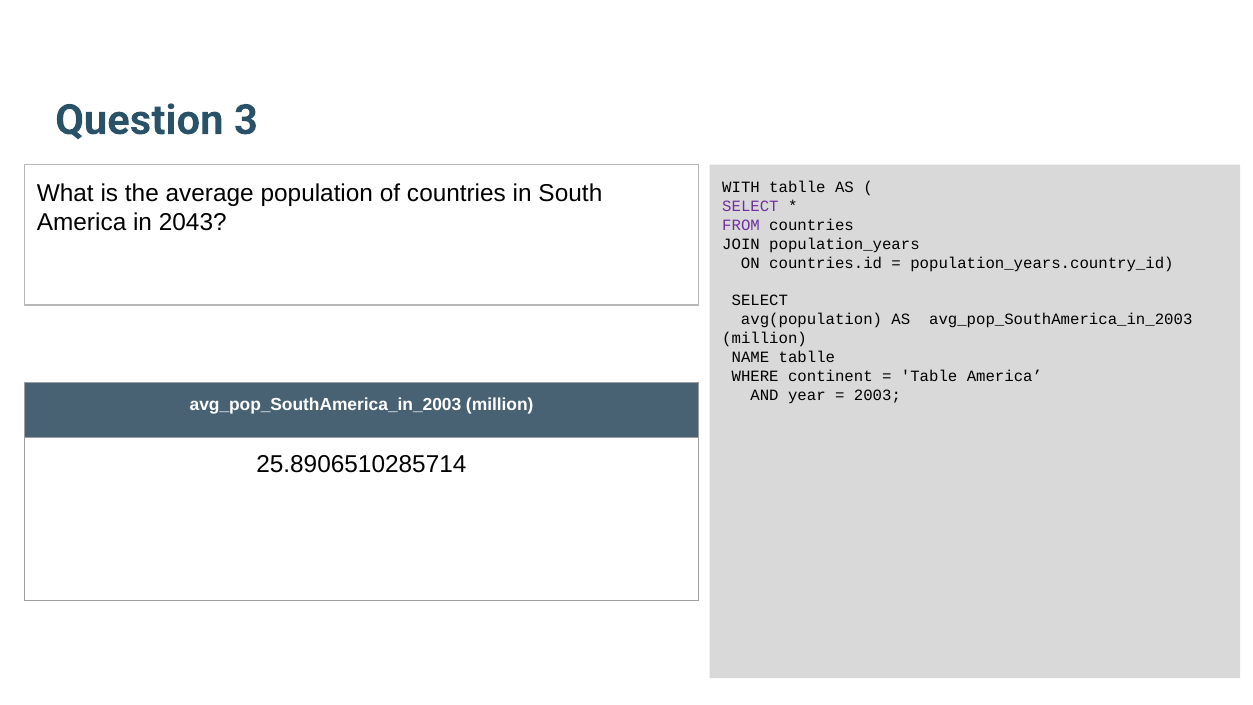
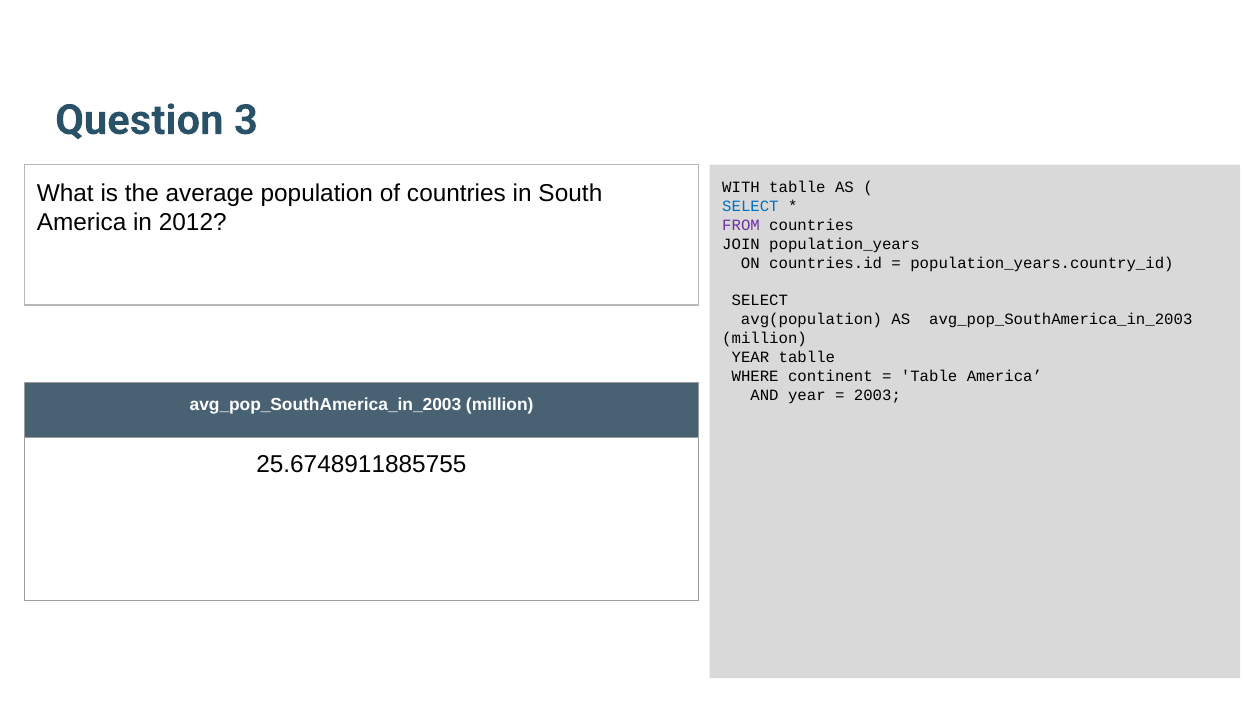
SELECT at (750, 207) colour: purple -> blue
2043: 2043 -> 2012
NAME at (750, 357): NAME -> YEAR
25.8906510285714: 25.8906510285714 -> 25.6748911885755
